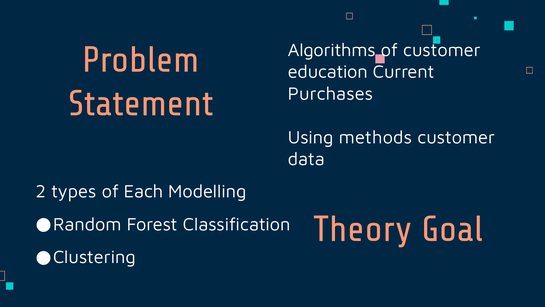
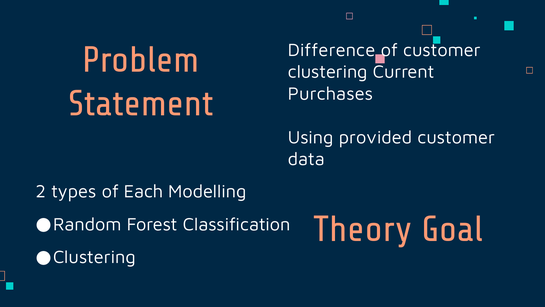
Algorithms: Algorithms -> Difference
education: education -> clustering
methods: methods -> provided
